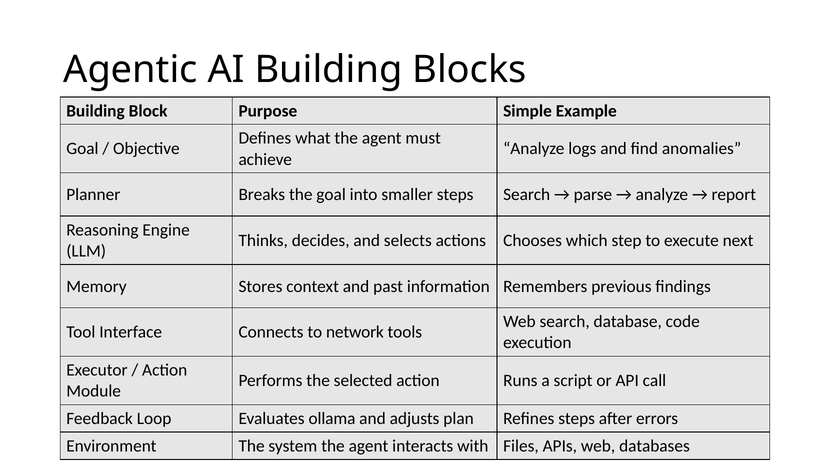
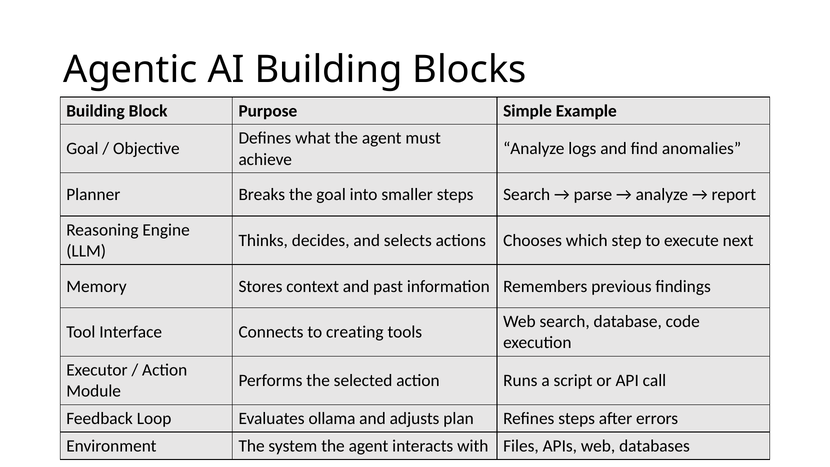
network: network -> creating
